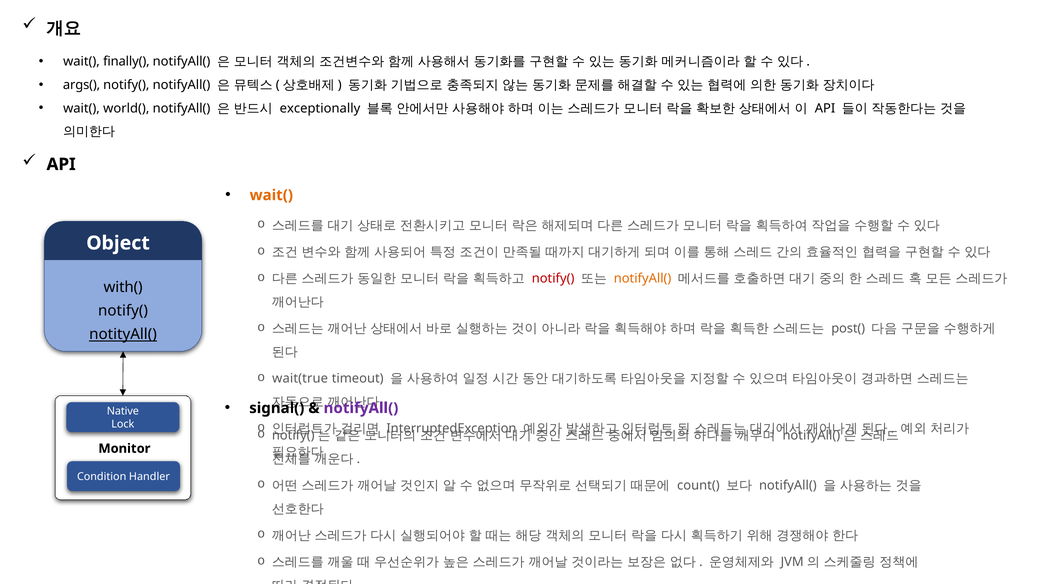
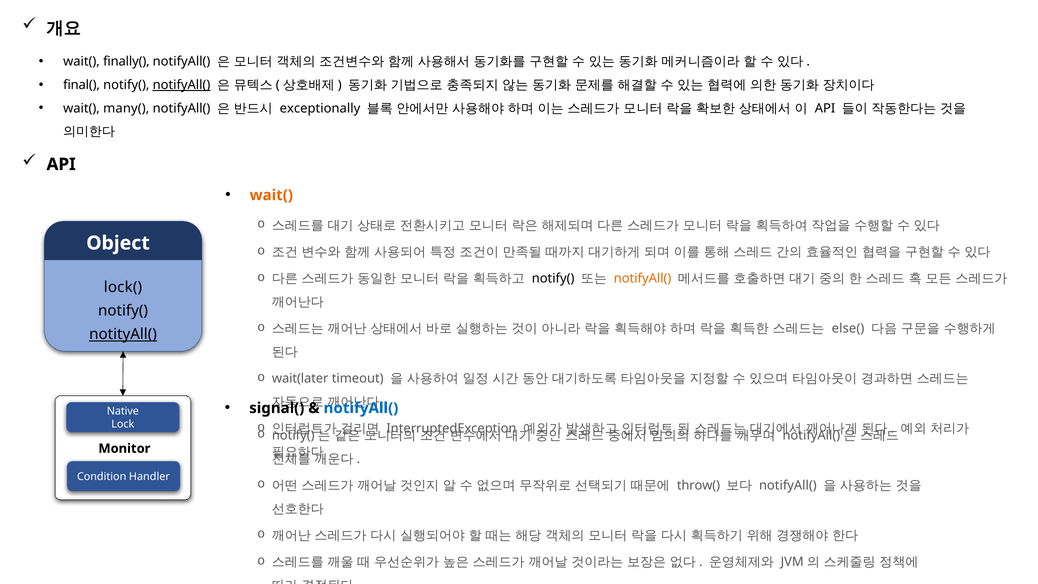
args(: args( -> final(
notifyAll( at (182, 85) underline: none -> present
world(: world( -> many(
notify( at (553, 279) colour: red -> black
with(: with( -> lock(
post(: post( -> else(
wait(true: wait(true -> wait(later
notifyAll( at (361, 408) colour: purple -> blue
count(: count( -> throw(
